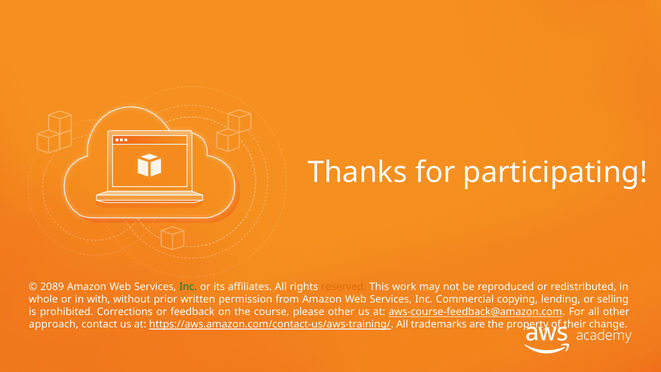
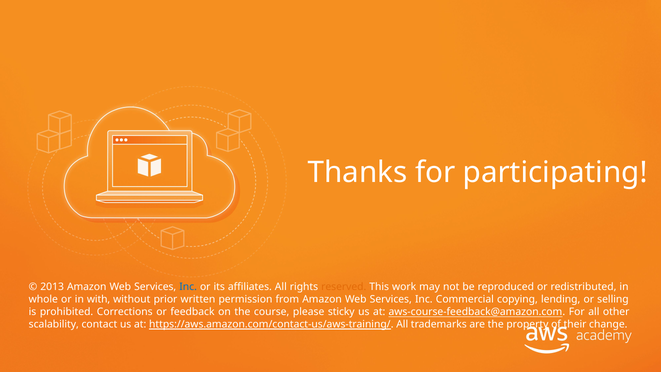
2089: 2089 -> 2013
Inc at (188, 287) colour: green -> blue
please other: other -> sticky
approach: approach -> scalability
